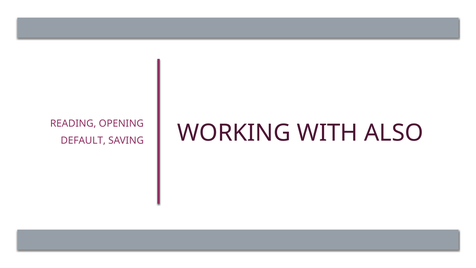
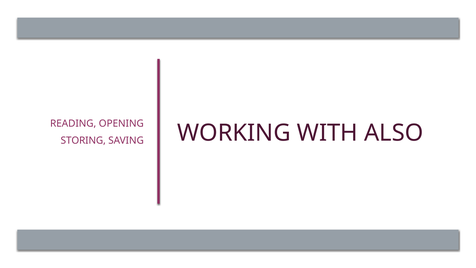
DEFAULT: DEFAULT -> STORING
